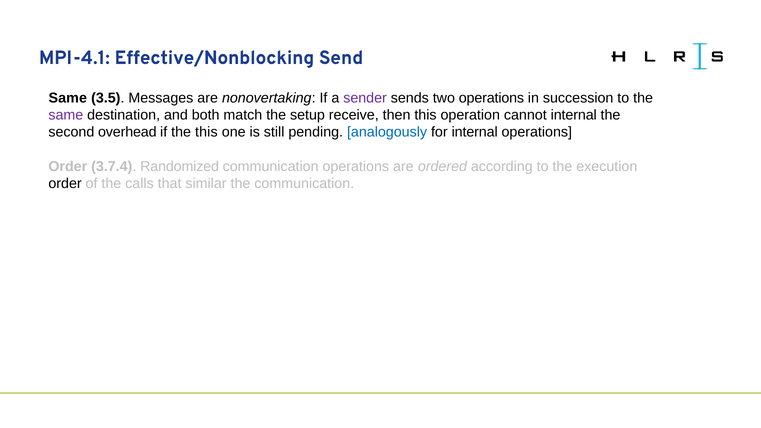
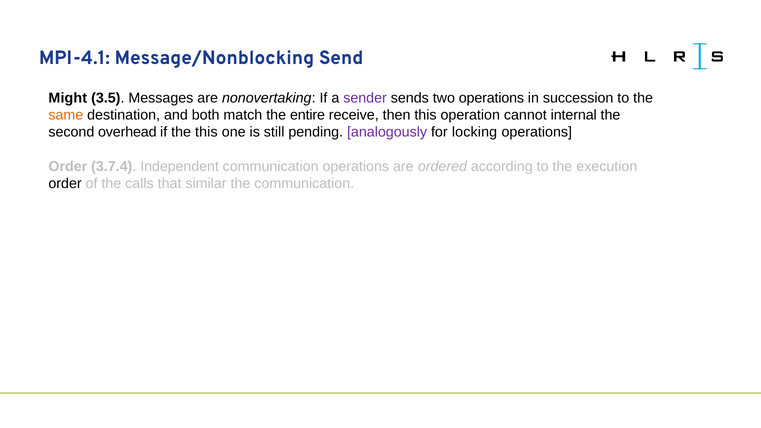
Effective/Nonblocking: Effective/Nonblocking -> Message/Nonblocking
Same at (68, 98): Same -> Might
same at (66, 115) colour: purple -> orange
setup: setup -> entire
analogously colour: blue -> purple
for internal: internal -> locking
Randomized: Randomized -> Independent
